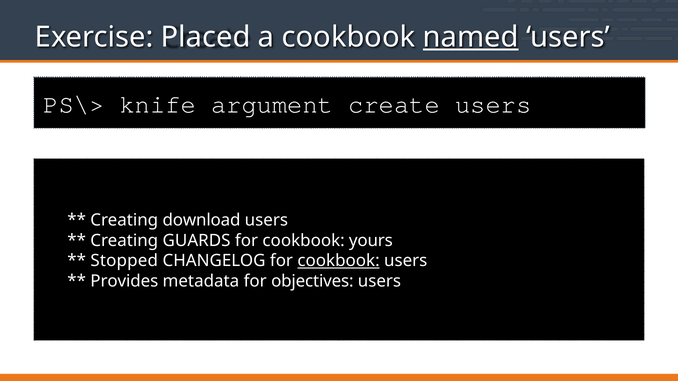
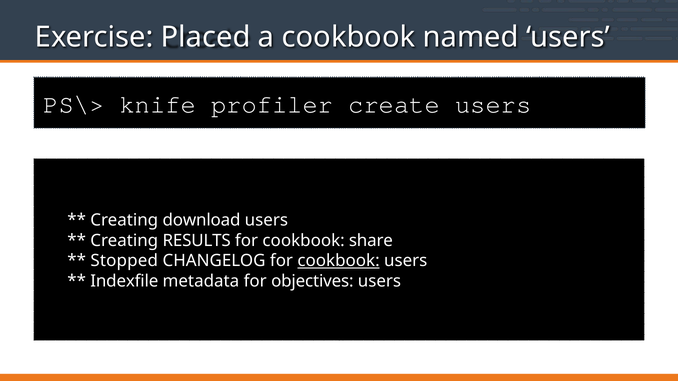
named underline: present -> none
argument: argument -> profiler
GUARDS: GUARDS -> RESULTS
yours: yours -> share
Provides: Provides -> Indexfile
